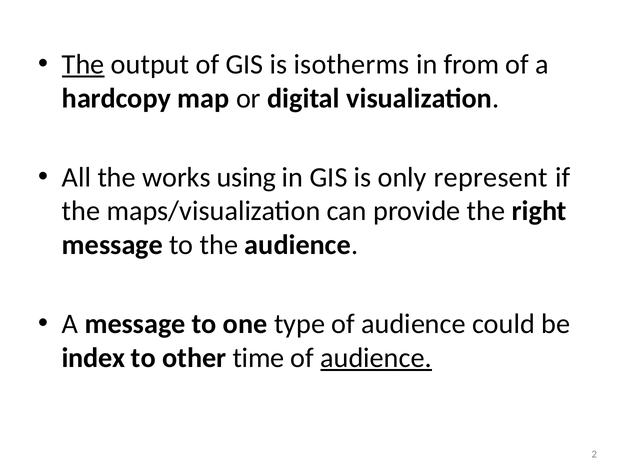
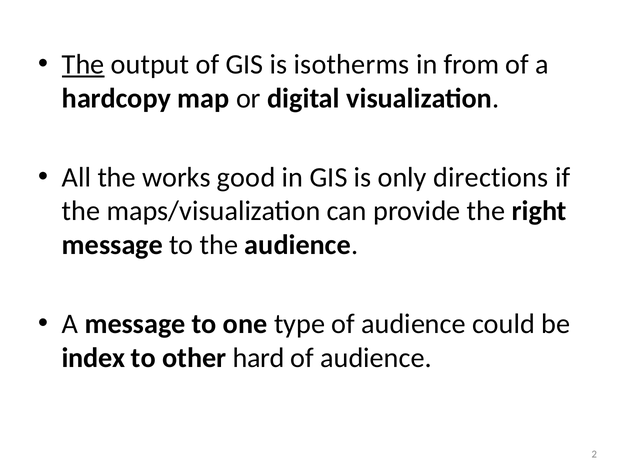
using: using -> good
represent: represent -> directions
time: time -> hard
audience at (376, 358) underline: present -> none
